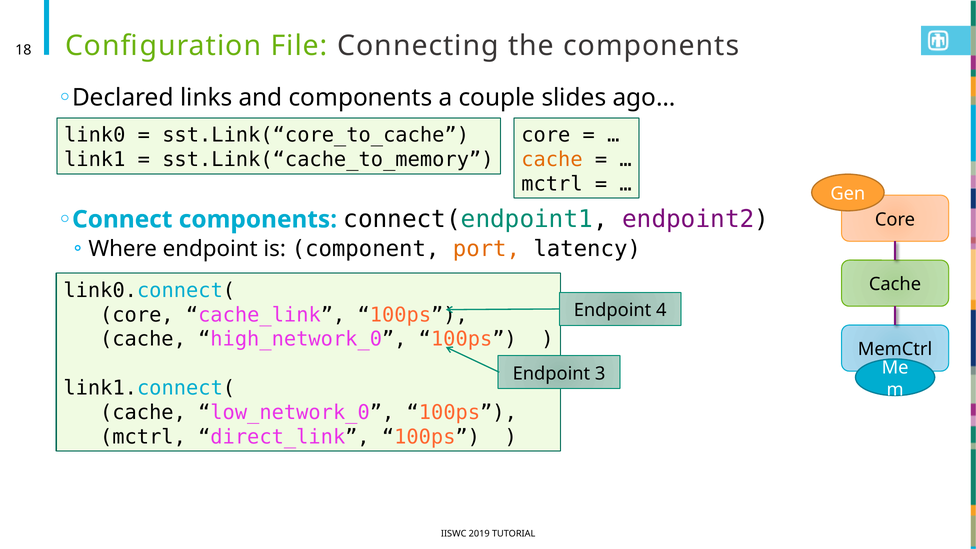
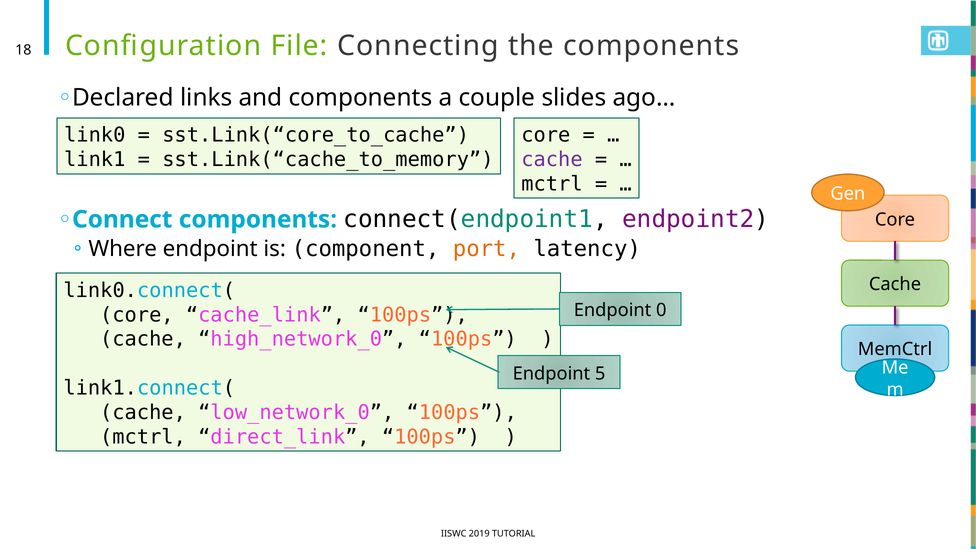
cache at (552, 159) colour: orange -> purple
4: 4 -> 0
3: 3 -> 5
